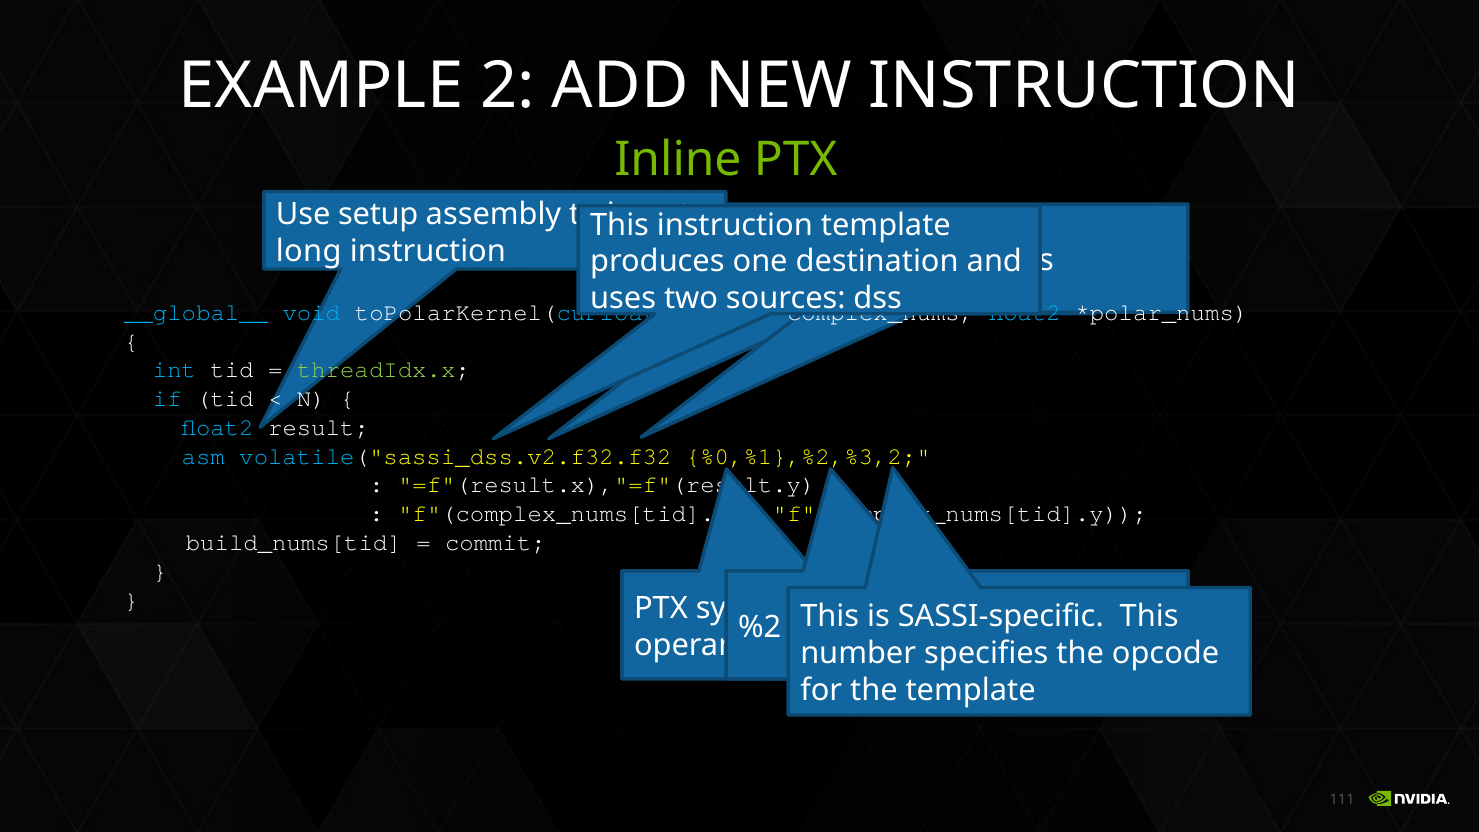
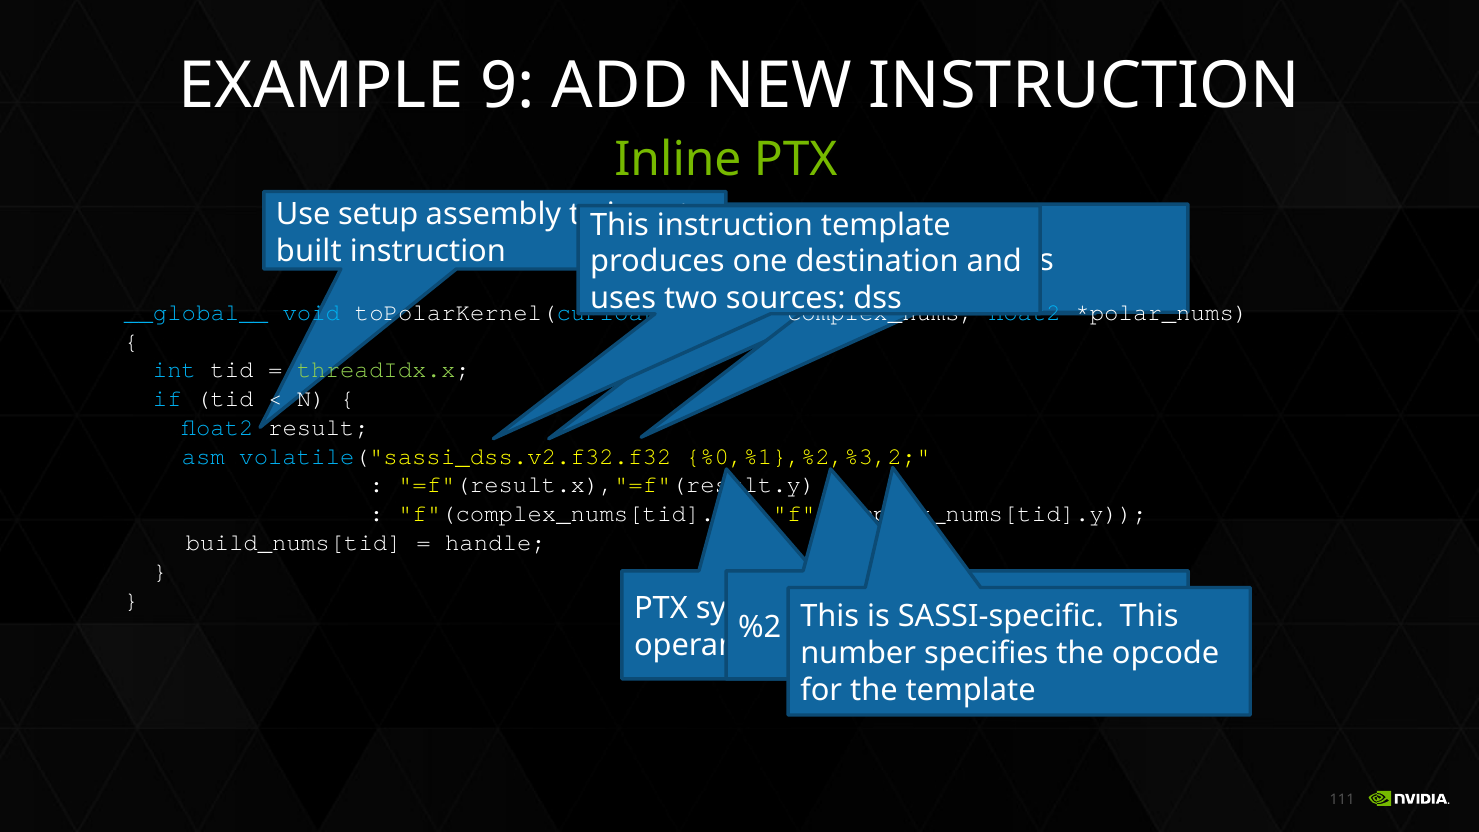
2: 2 -> 9
long: long -> built
commit: commit -> handle
